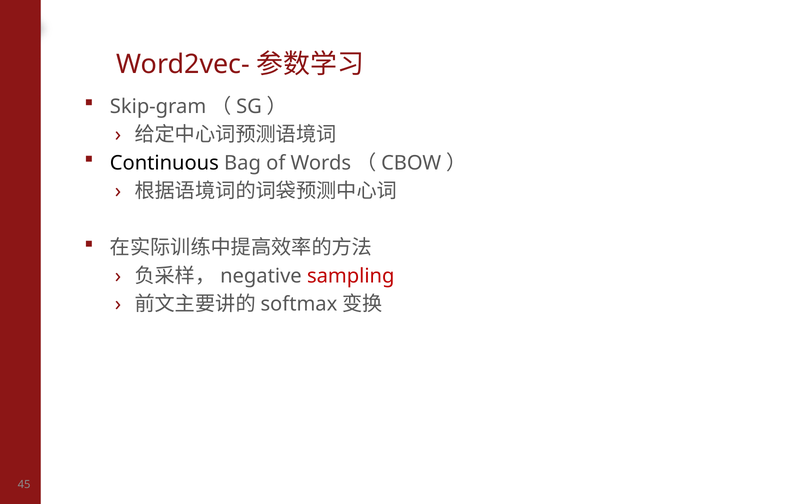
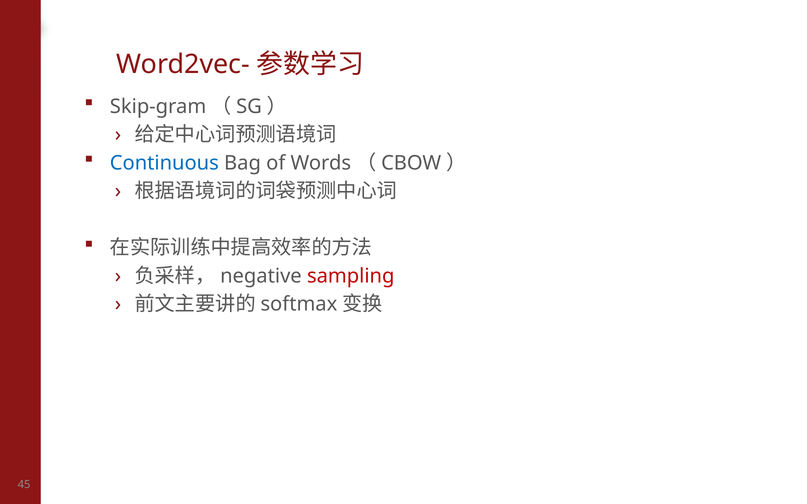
Continuous colour: black -> blue
